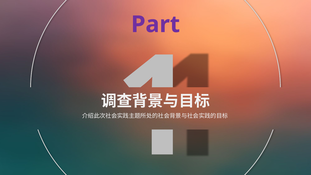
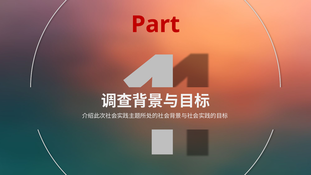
Part colour: purple -> red
